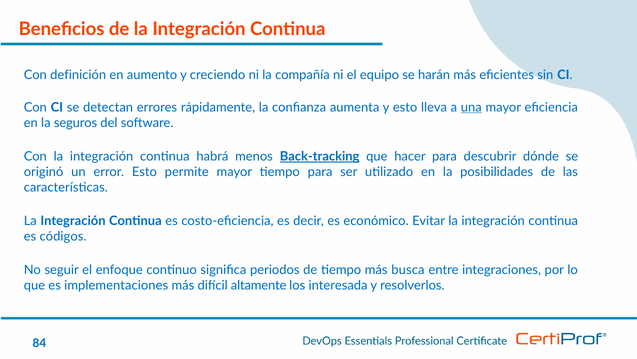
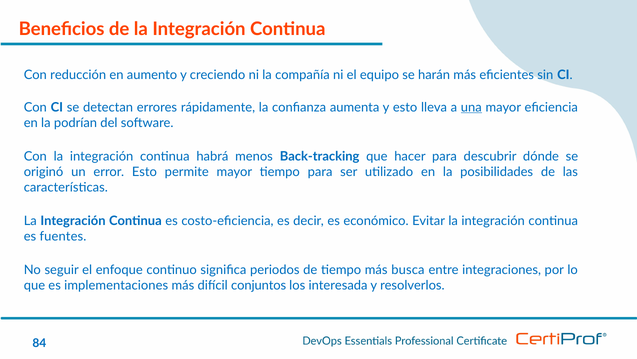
definición: definición -> reducción
seguros: seguros -> podrían
Back-tracking underline: present -> none
códigos: códigos -> fuentes
altamente: altamente -> conjuntos
